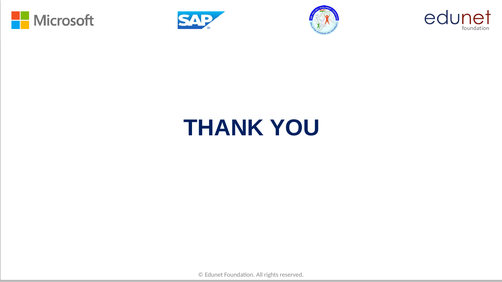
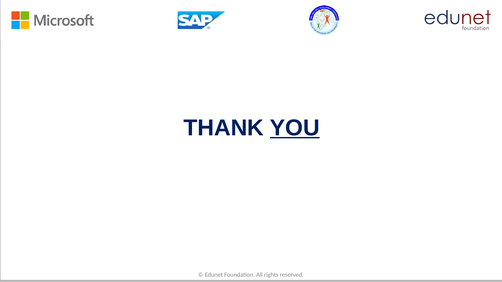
YOU underline: none -> present
